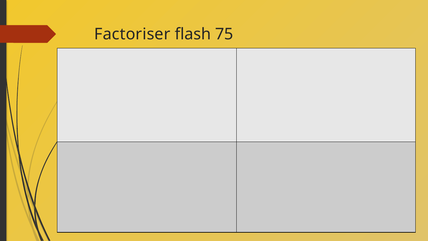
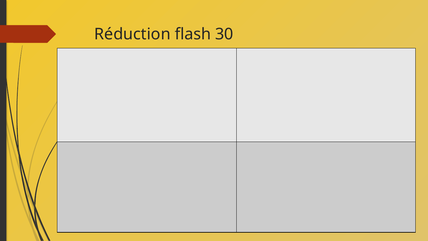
Factoriser: Factoriser -> Réduction
75: 75 -> 30
